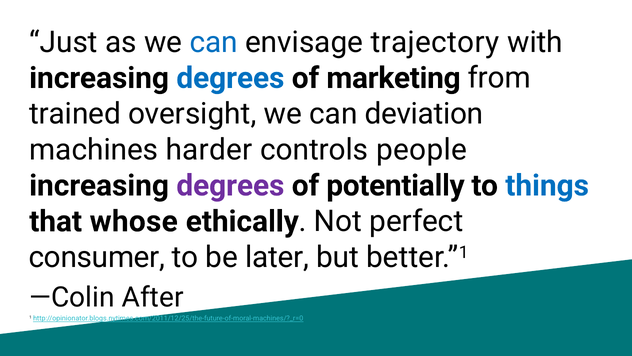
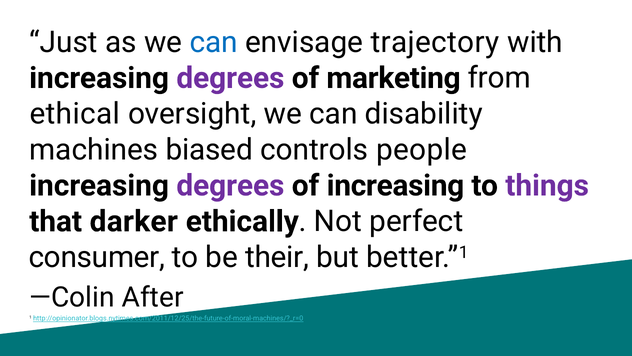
degrees at (230, 78) colour: blue -> purple
trained: trained -> ethical
deviation: deviation -> disability
harder: harder -> biased
of potentially: potentially -> increasing
things colour: blue -> purple
whose: whose -> darker
later: later -> their
